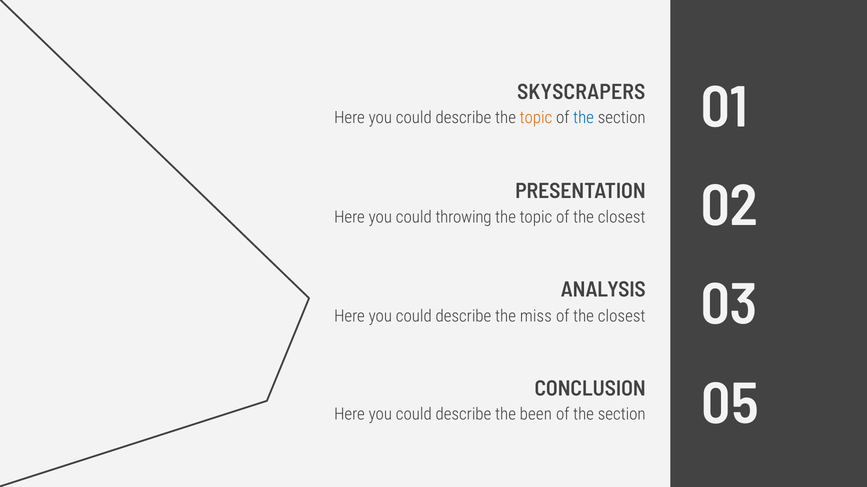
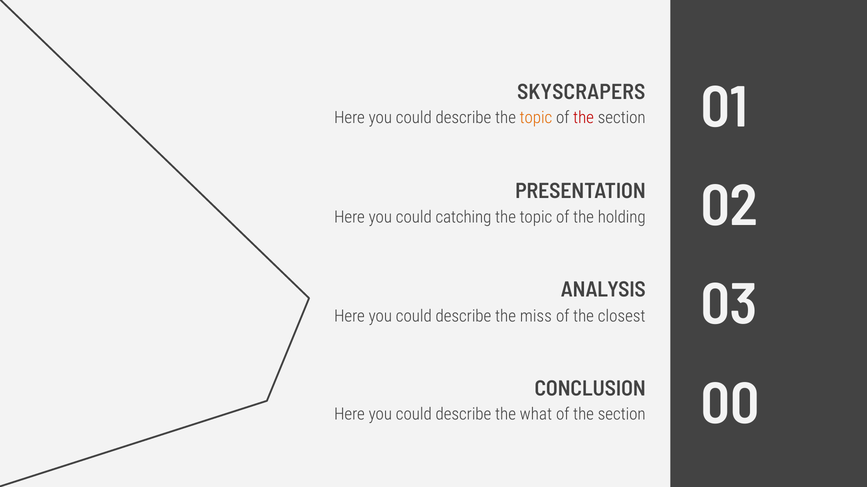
the at (584, 118) colour: blue -> red
throwing: throwing -> catching
topic of the closest: closest -> holding
05: 05 -> 00
been: been -> what
